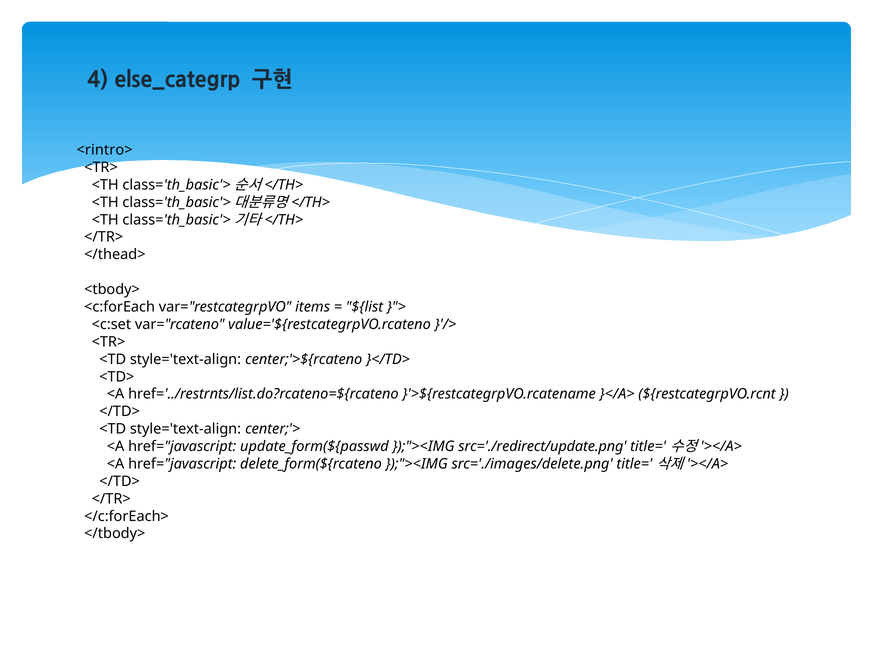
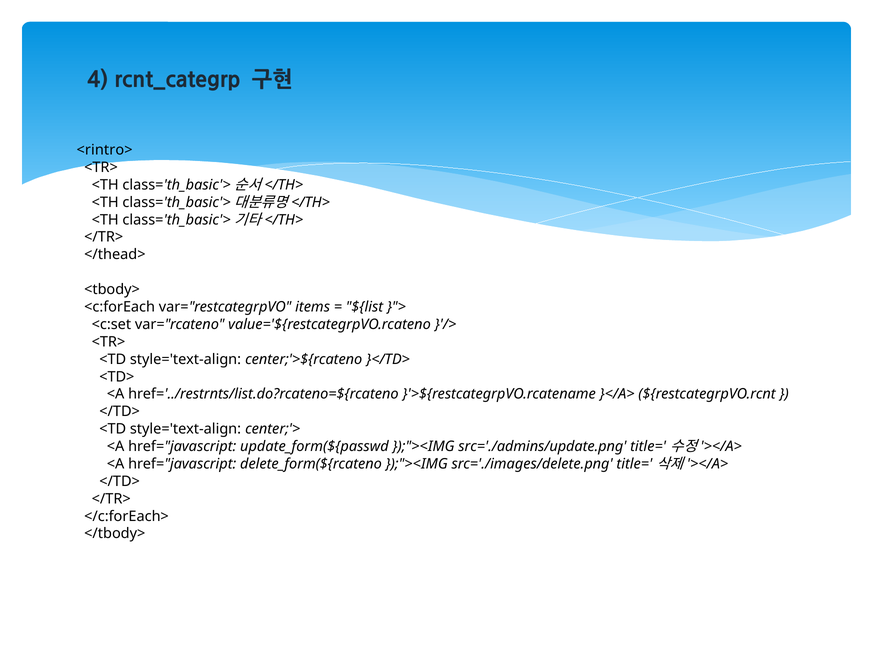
else_categrp: else_categrp -> rcnt_categrp
src='./redirect/update.png: src='./redirect/update.png -> src='./admins/update.png
